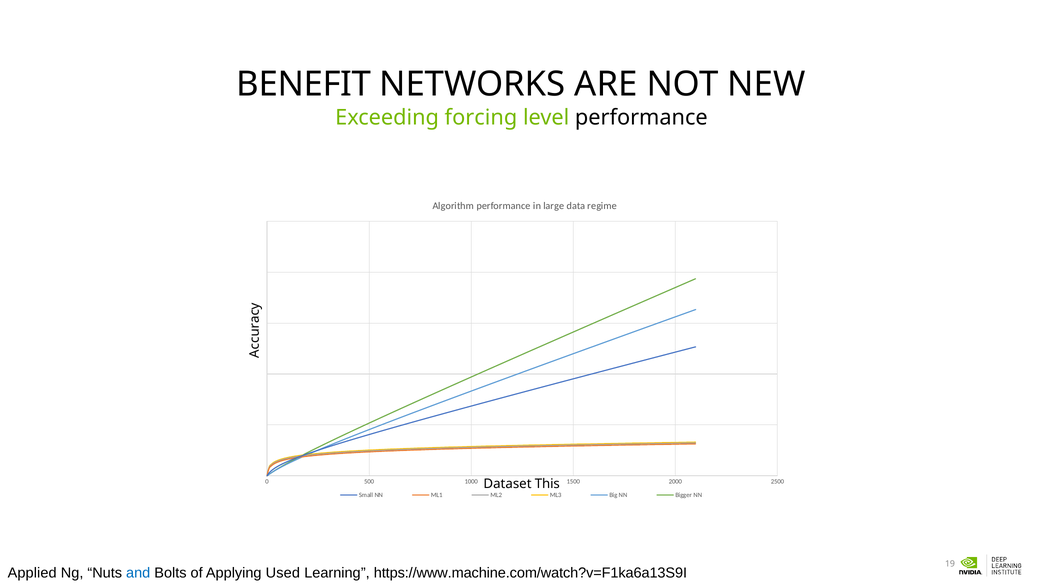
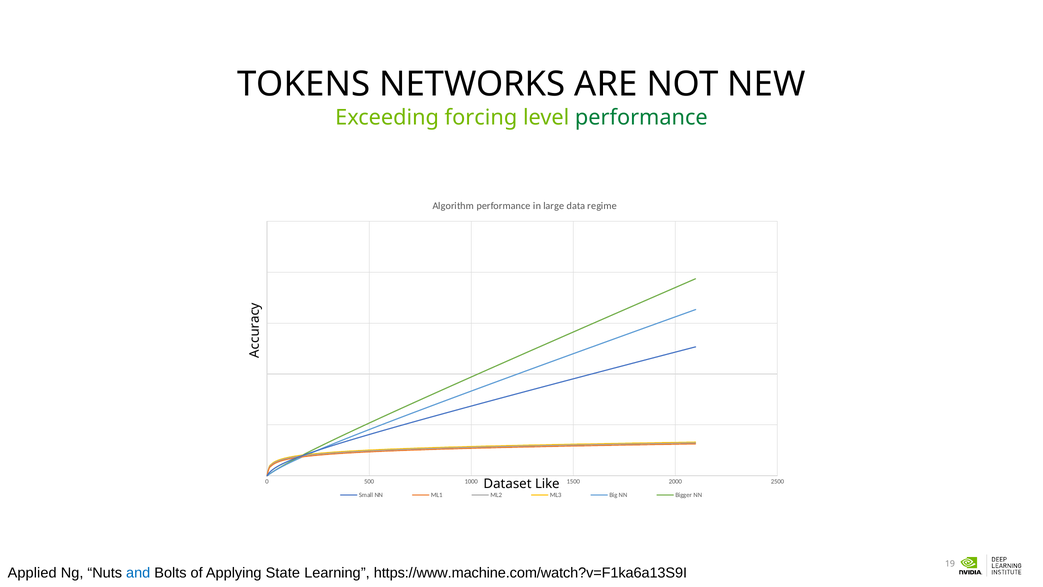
BENEFIT: BENEFIT -> TOKENS
performance at (641, 118) colour: black -> green
This: This -> Like
Used: Used -> State
